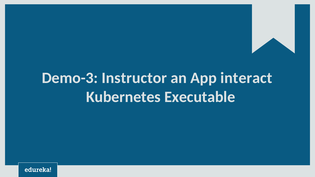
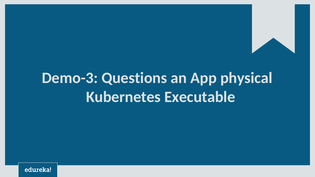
Instructor: Instructor -> Questions
interact: interact -> physical
